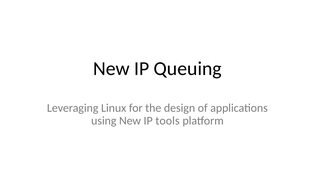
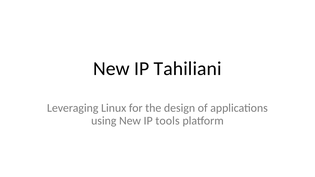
Queuing: Queuing -> Tahiliani
